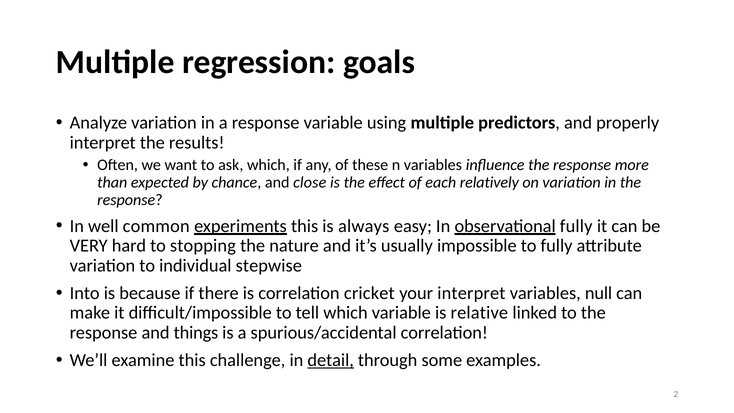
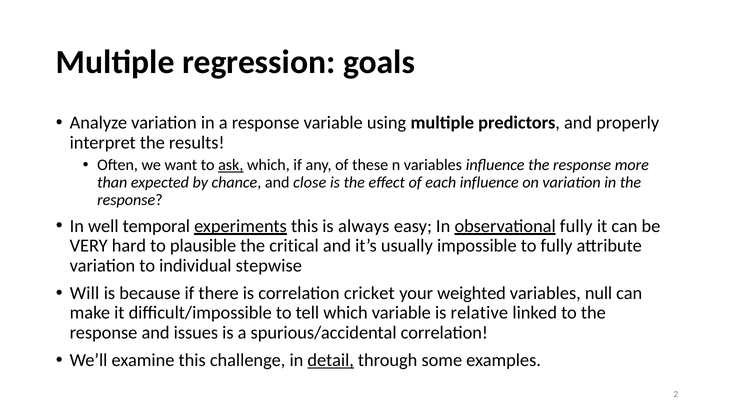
ask underline: none -> present
each relatively: relatively -> influence
common: common -> temporal
stopping: stopping -> plausible
nature: nature -> critical
Into: Into -> Will
your interpret: interpret -> weighted
things: things -> issues
